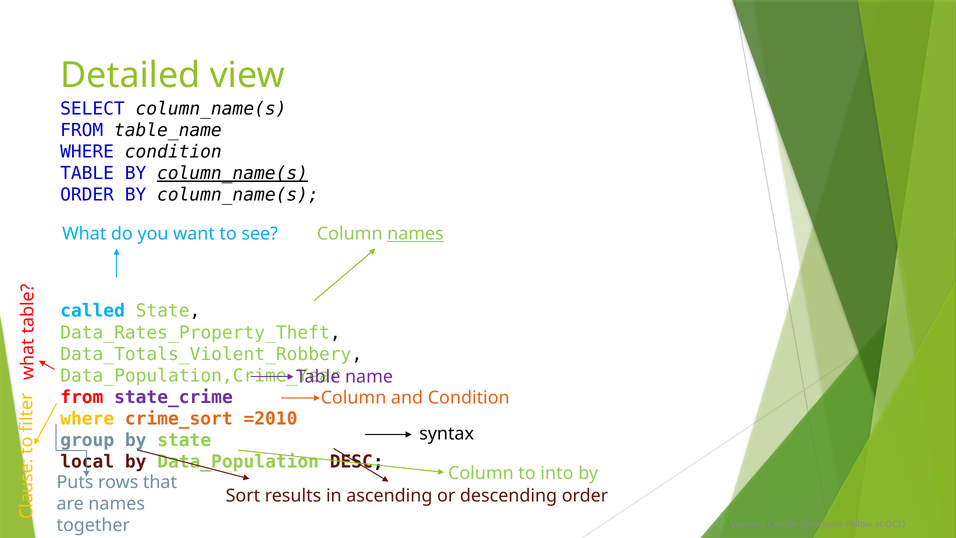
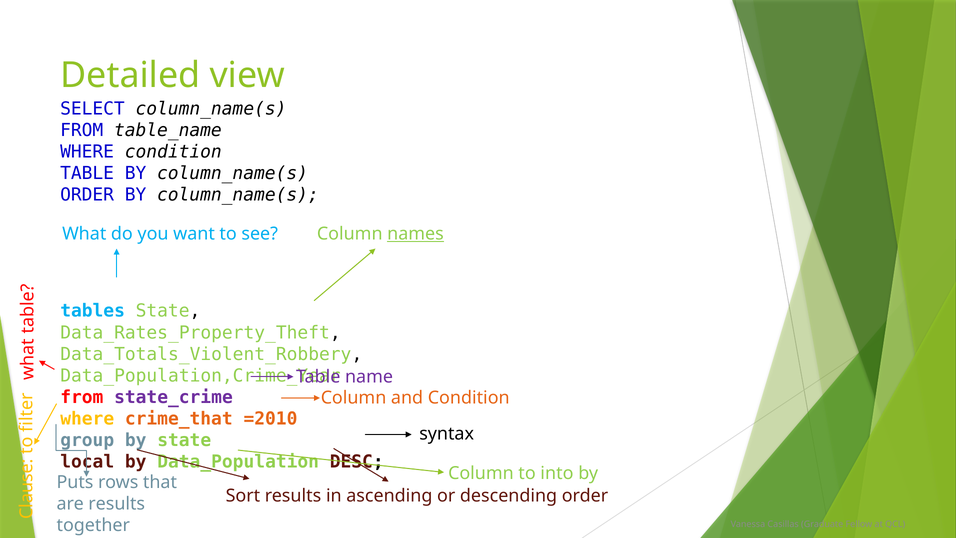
column_name(s at (232, 173) underline: present -> none
called: called -> tables
crime_sort: crime_sort -> crime_that
are names: names -> results
